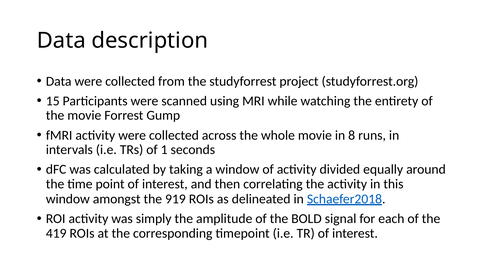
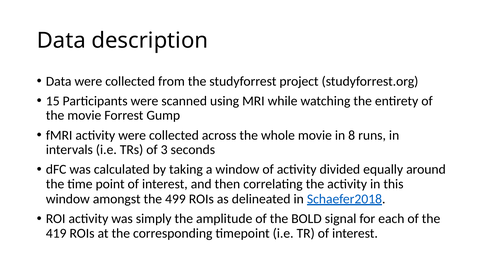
1: 1 -> 3
919: 919 -> 499
